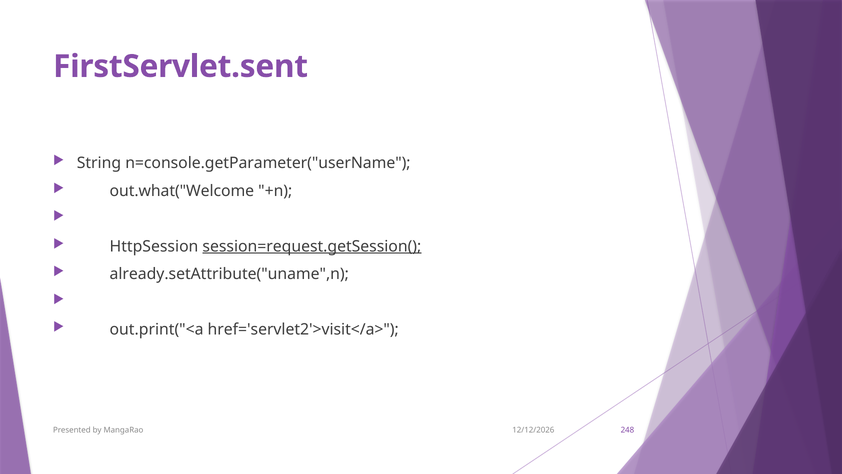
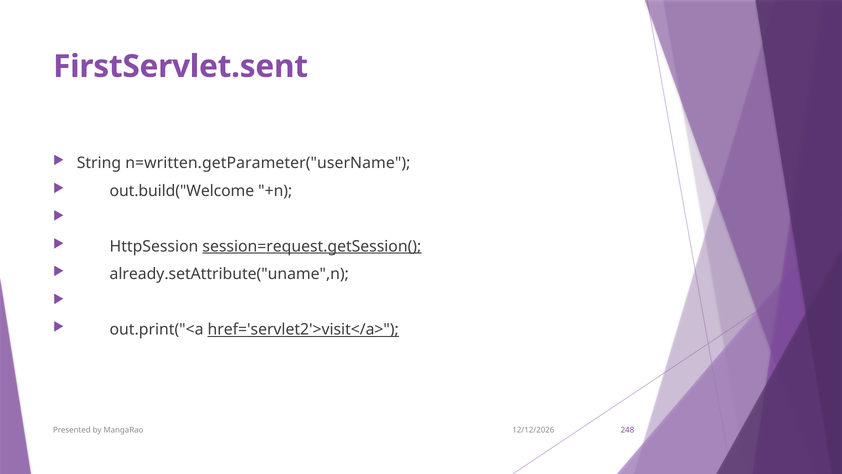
n=console.getParameter("userName: n=console.getParameter("userName -> n=written.getParameter("userName
out.what("Welcome: out.what("Welcome -> out.build("Welcome
href='servlet2'>visit</a> underline: none -> present
